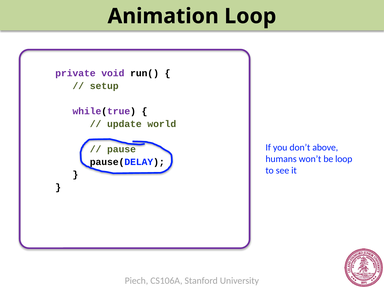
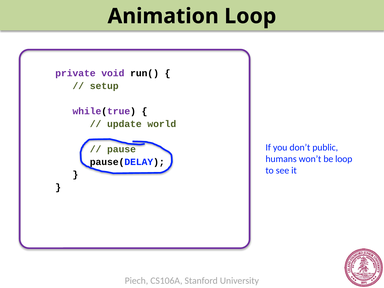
above: above -> public
